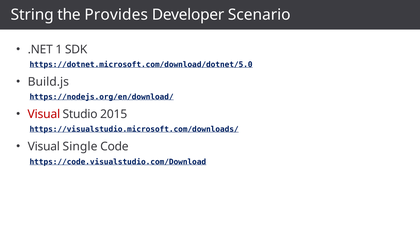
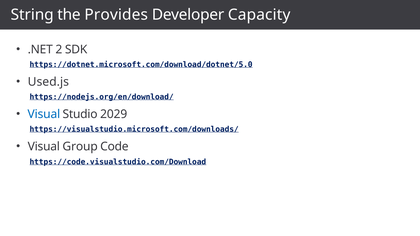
Scenario: Scenario -> Capacity
1: 1 -> 2
Build.js: Build.js -> Used.js
Visual at (44, 114) colour: red -> blue
2015: 2015 -> 2029
Single: Single -> Group
